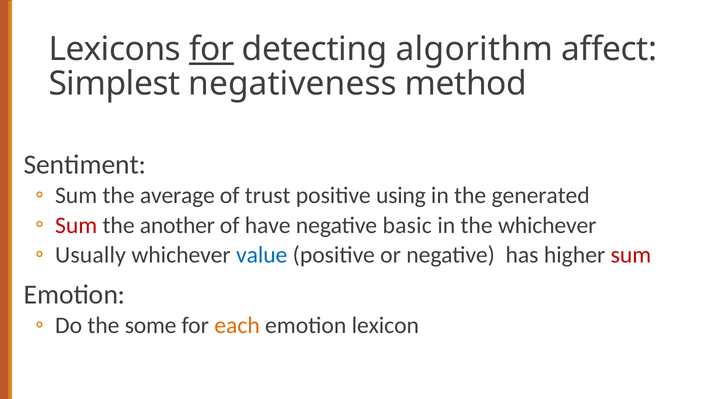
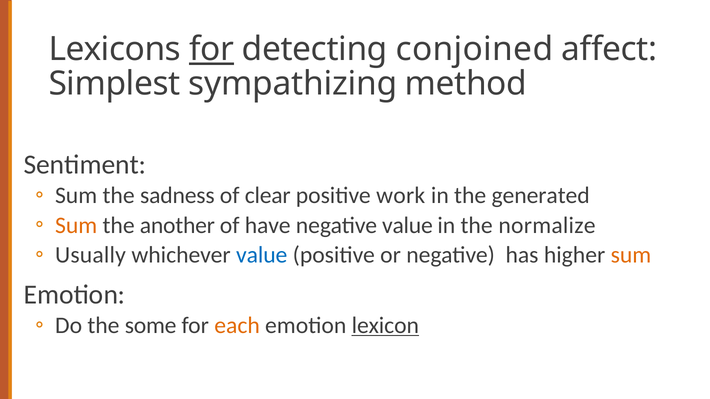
algorithm: algorithm -> conjoined
negativeness: negativeness -> sympathizing
average: average -> sadness
trust: trust -> clear
using: using -> work
Sum at (76, 225) colour: red -> orange
negative basic: basic -> value
the whichever: whichever -> normalize
sum at (631, 255) colour: red -> orange
lexicon underline: none -> present
